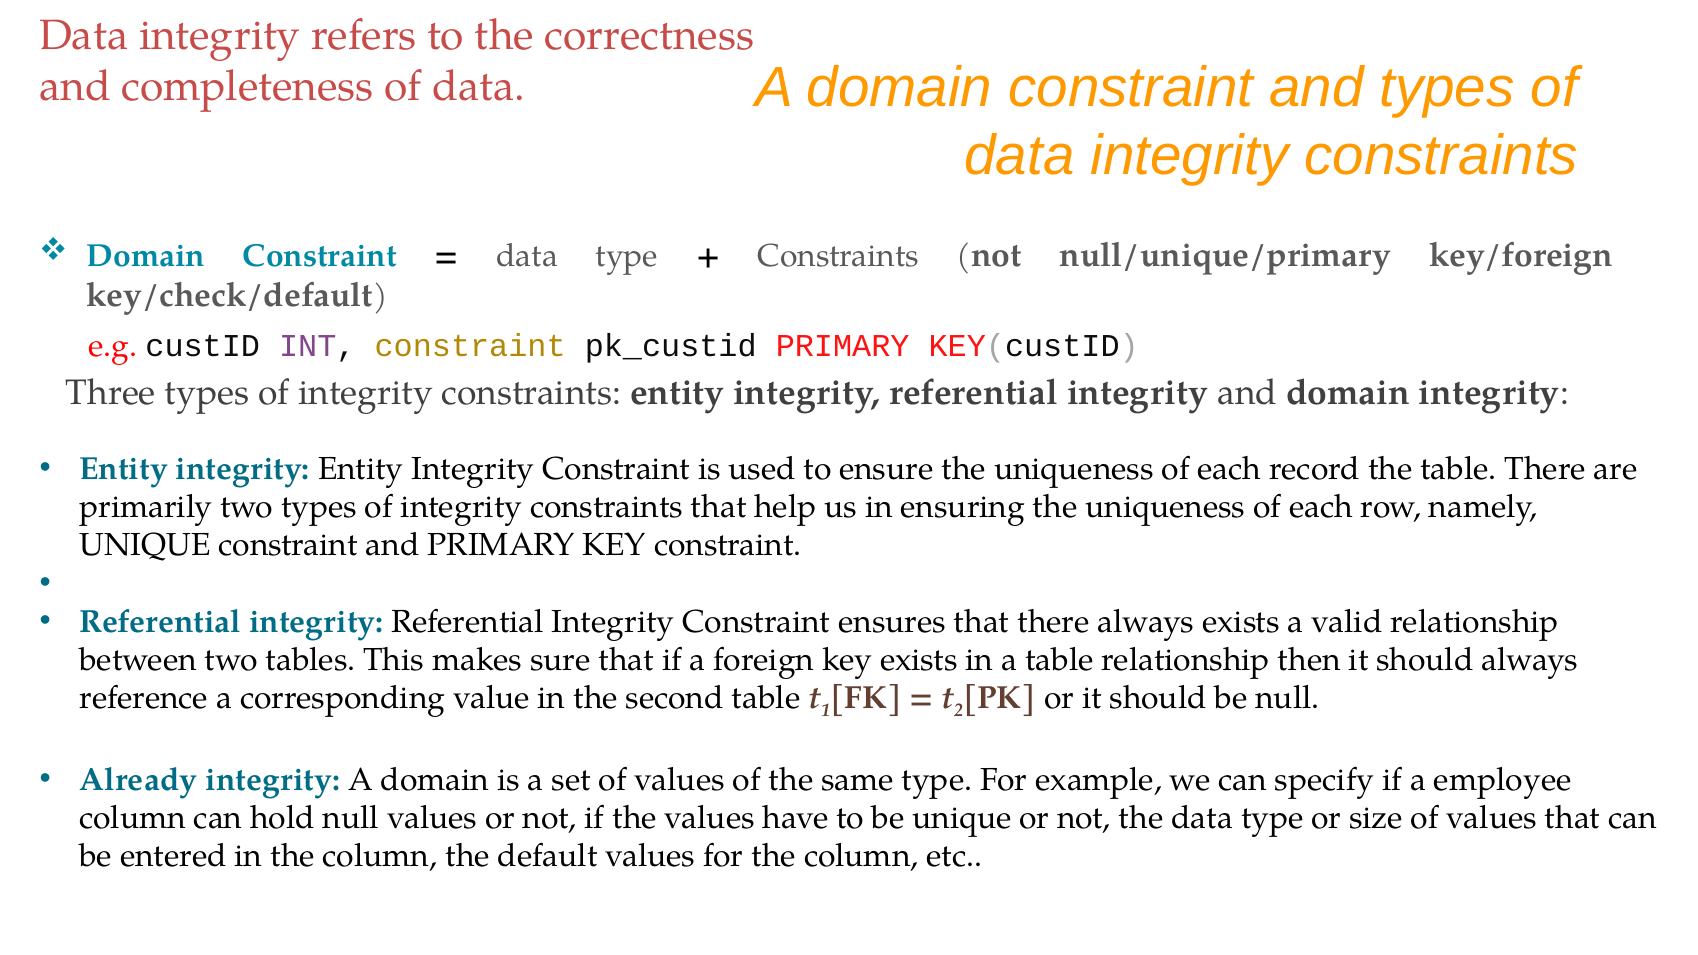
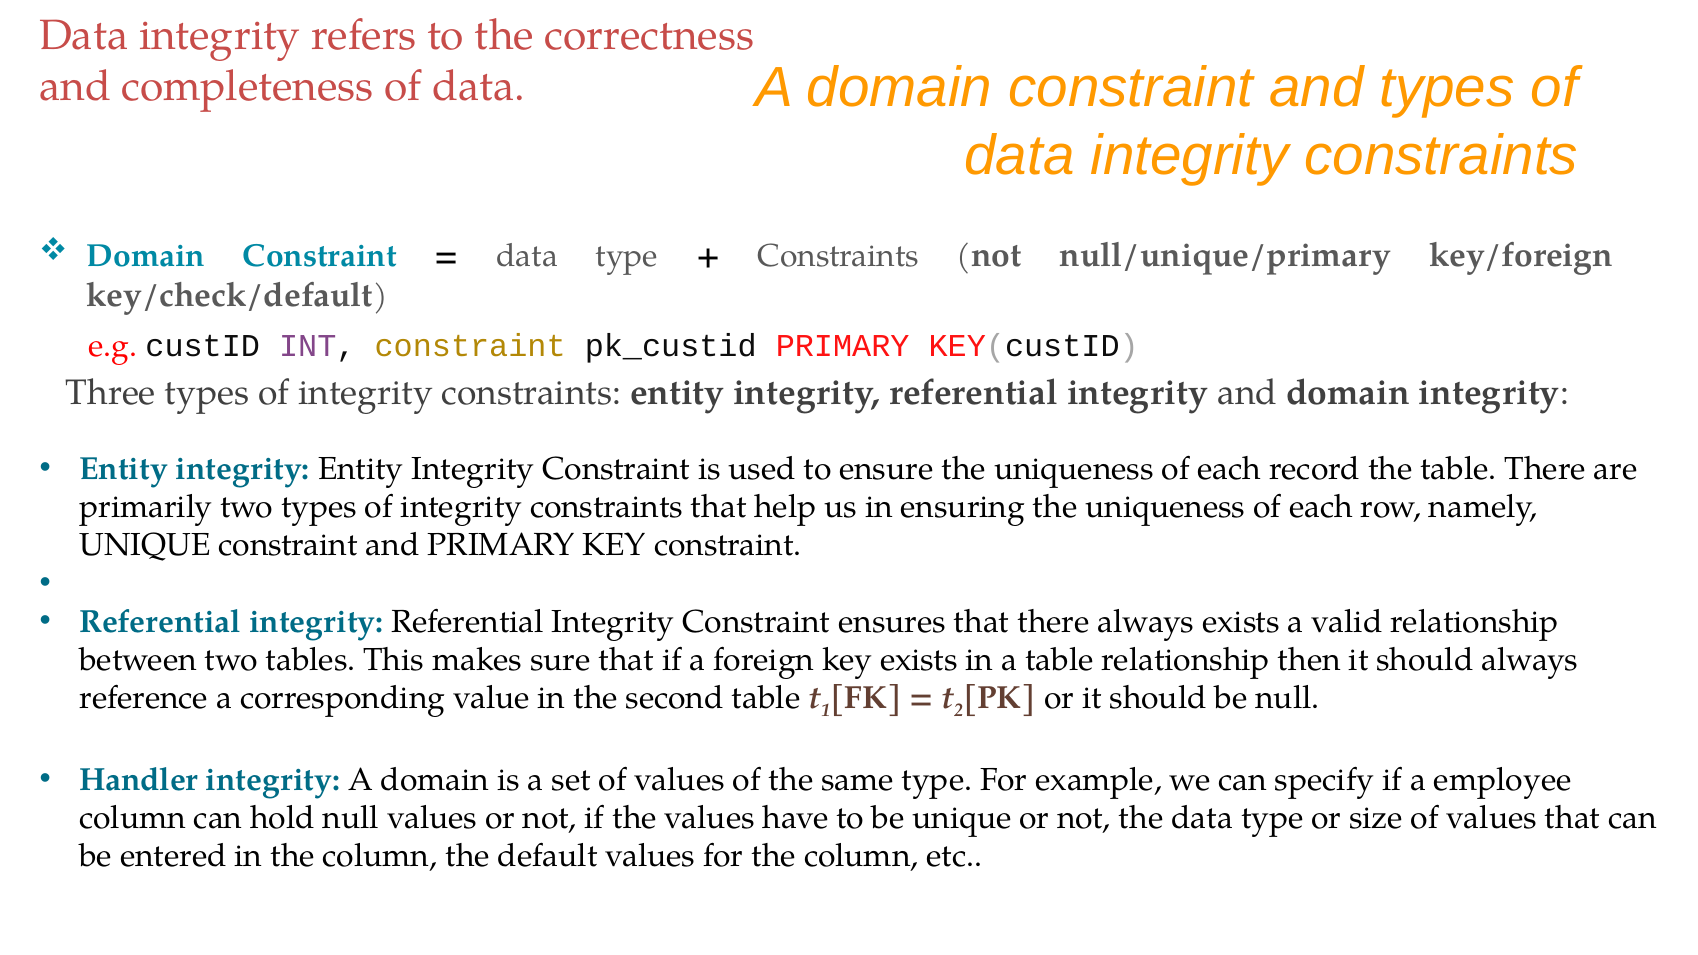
Already: Already -> Handler
